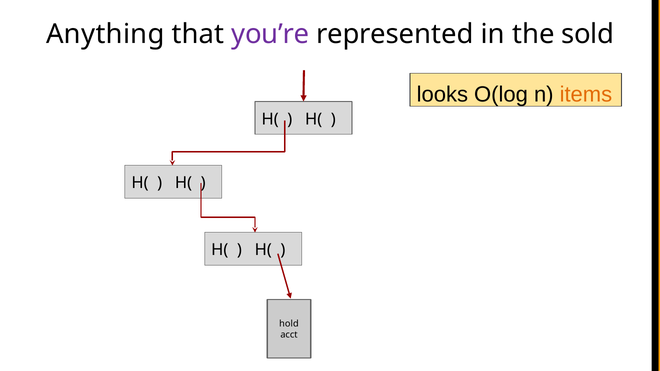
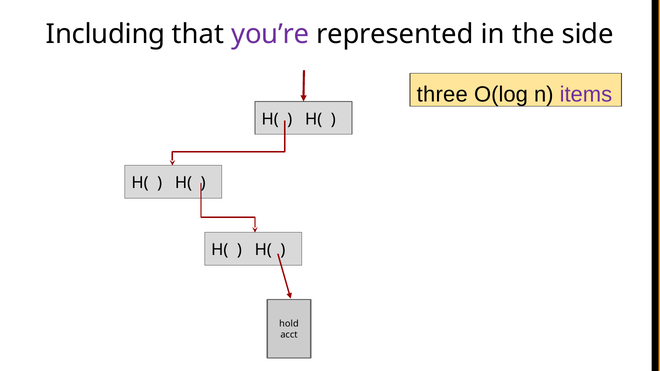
Anything: Anything -> Including
sold: sold -> side
looks: looks -> three
items colour: orange -> purple
